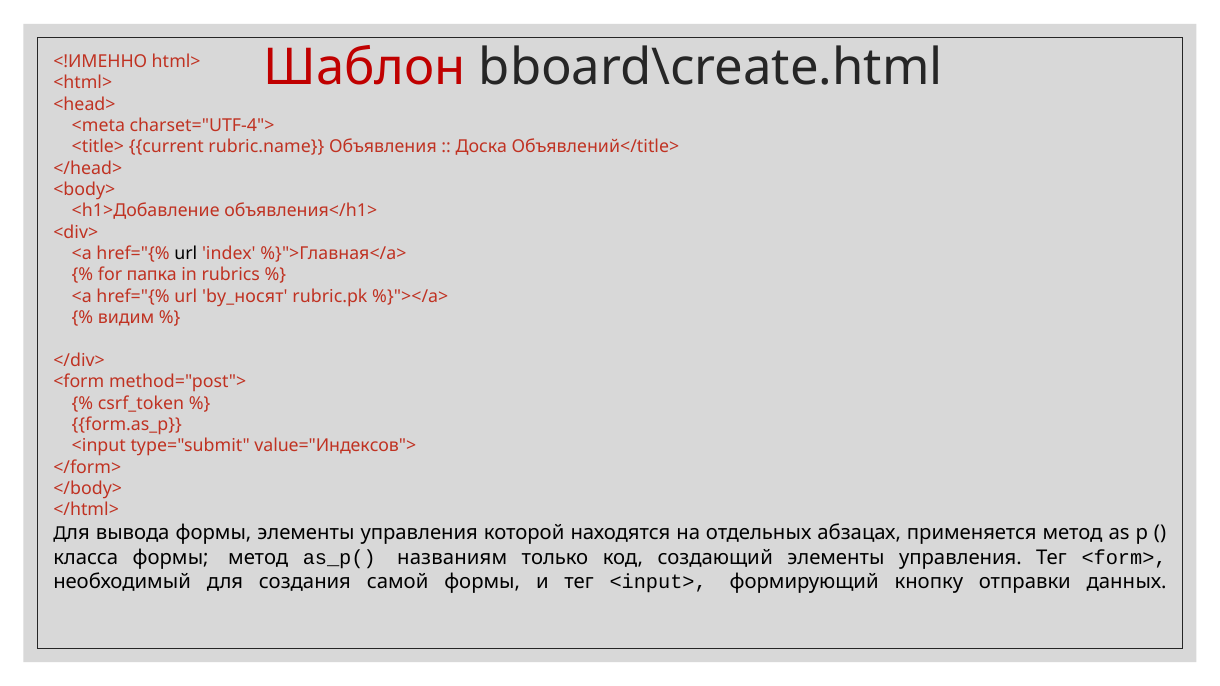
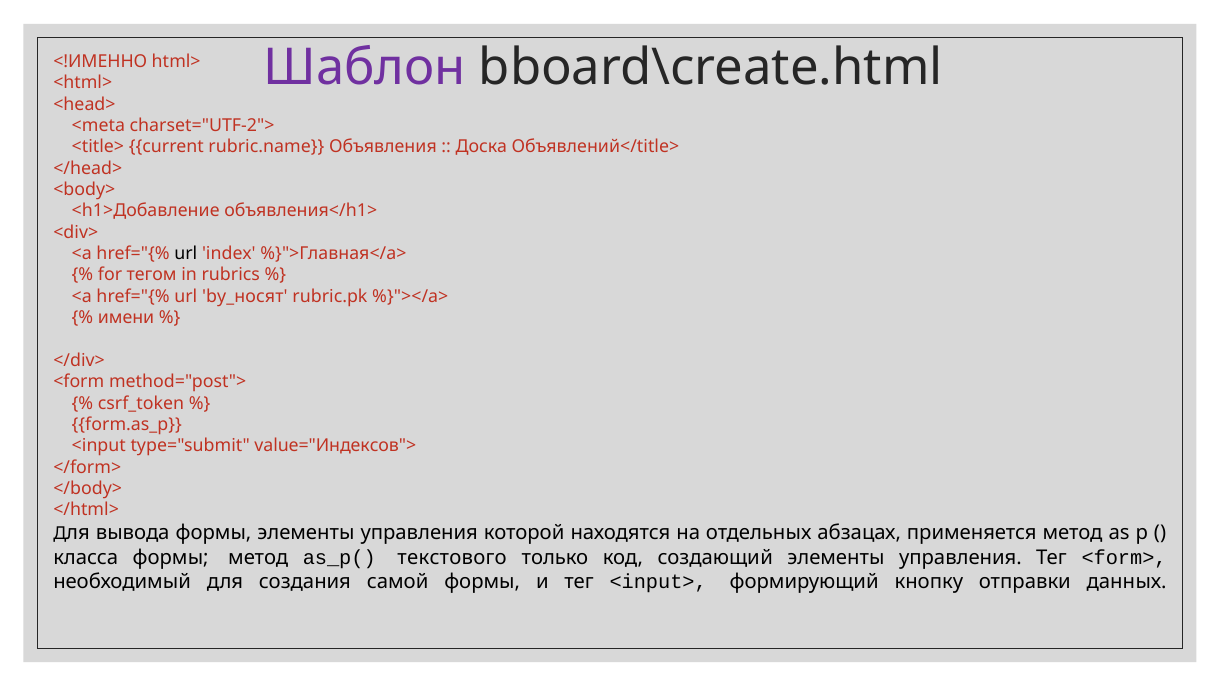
Шаблон colour: red -> purple
charset="UTF-4">: charset="UTF-4"> -> charset="UTF-2">
папка: папка -> тегом
видим: видим -> имени
названиям: названиям -> текстового
